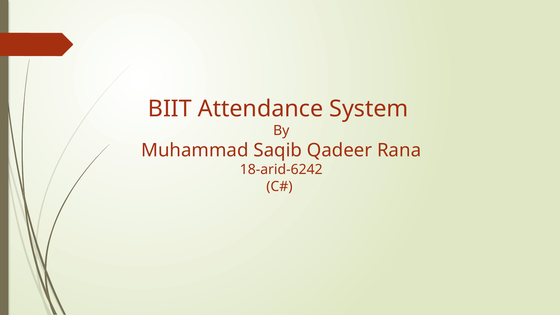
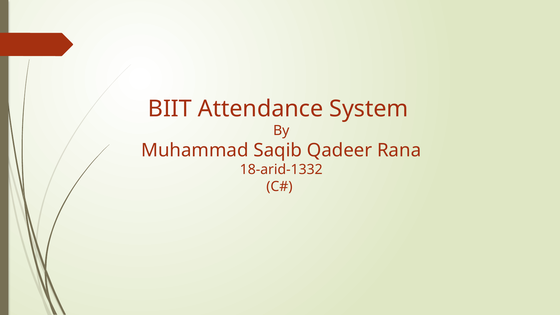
18-arid-6242: 18-arid-6242 -> 18-arid-1332
